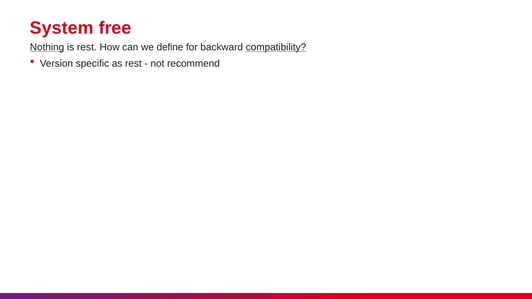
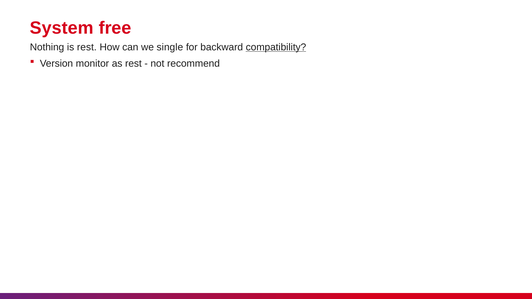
Nothing underline: present -> none
define: define -> single
specific: specific -> monitor
